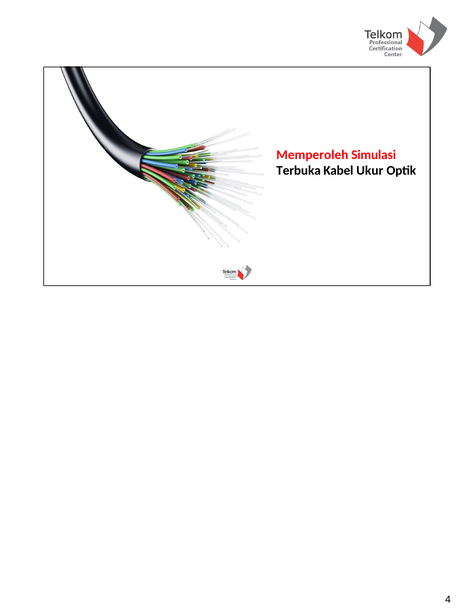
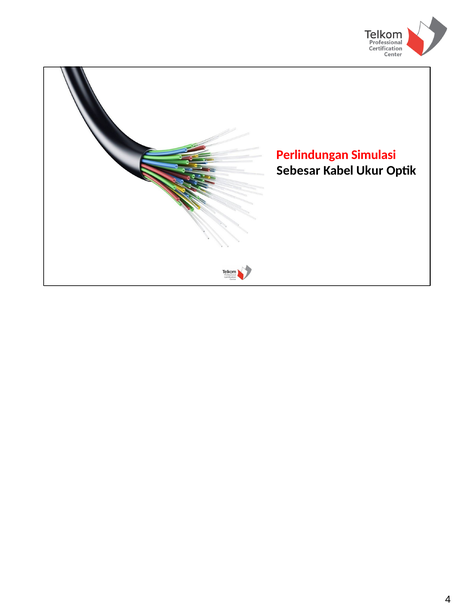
Memperoleh: Memperoleh -> Perlindungan
Terbuka: Terbuka -> Sebesar
